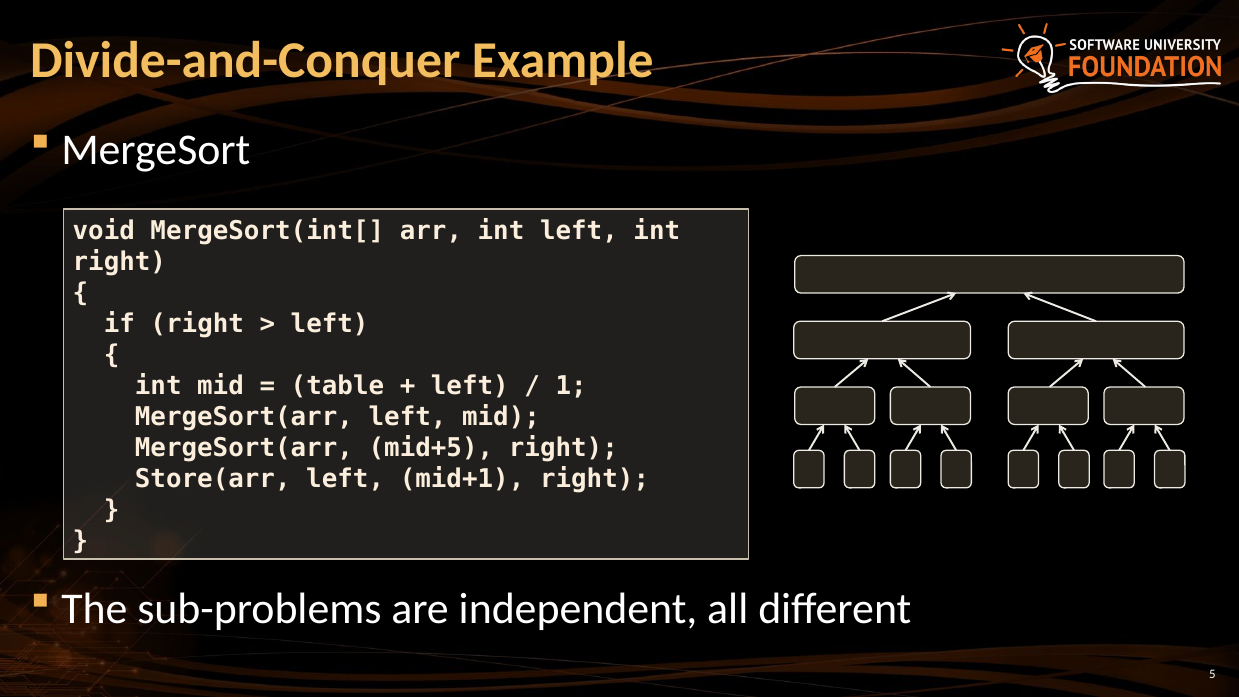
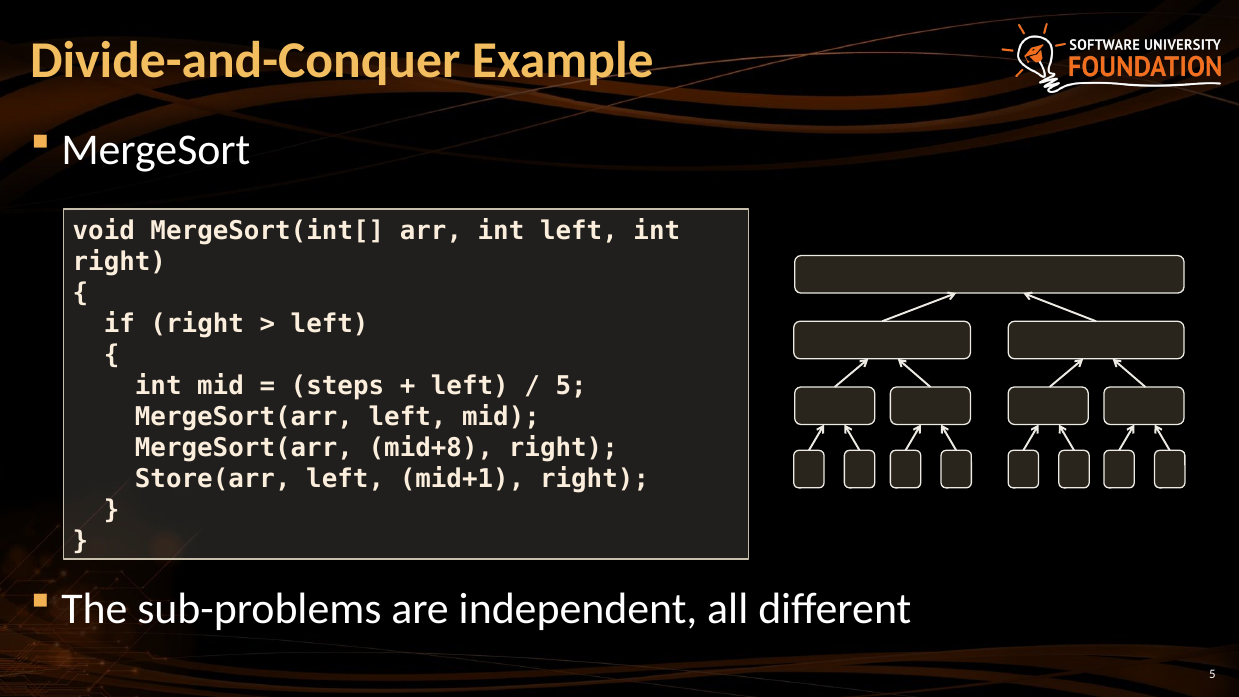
table: table -> steps
1 at (571, 386): 1 -> 5
mid+5: mid+5 -> mid+8
